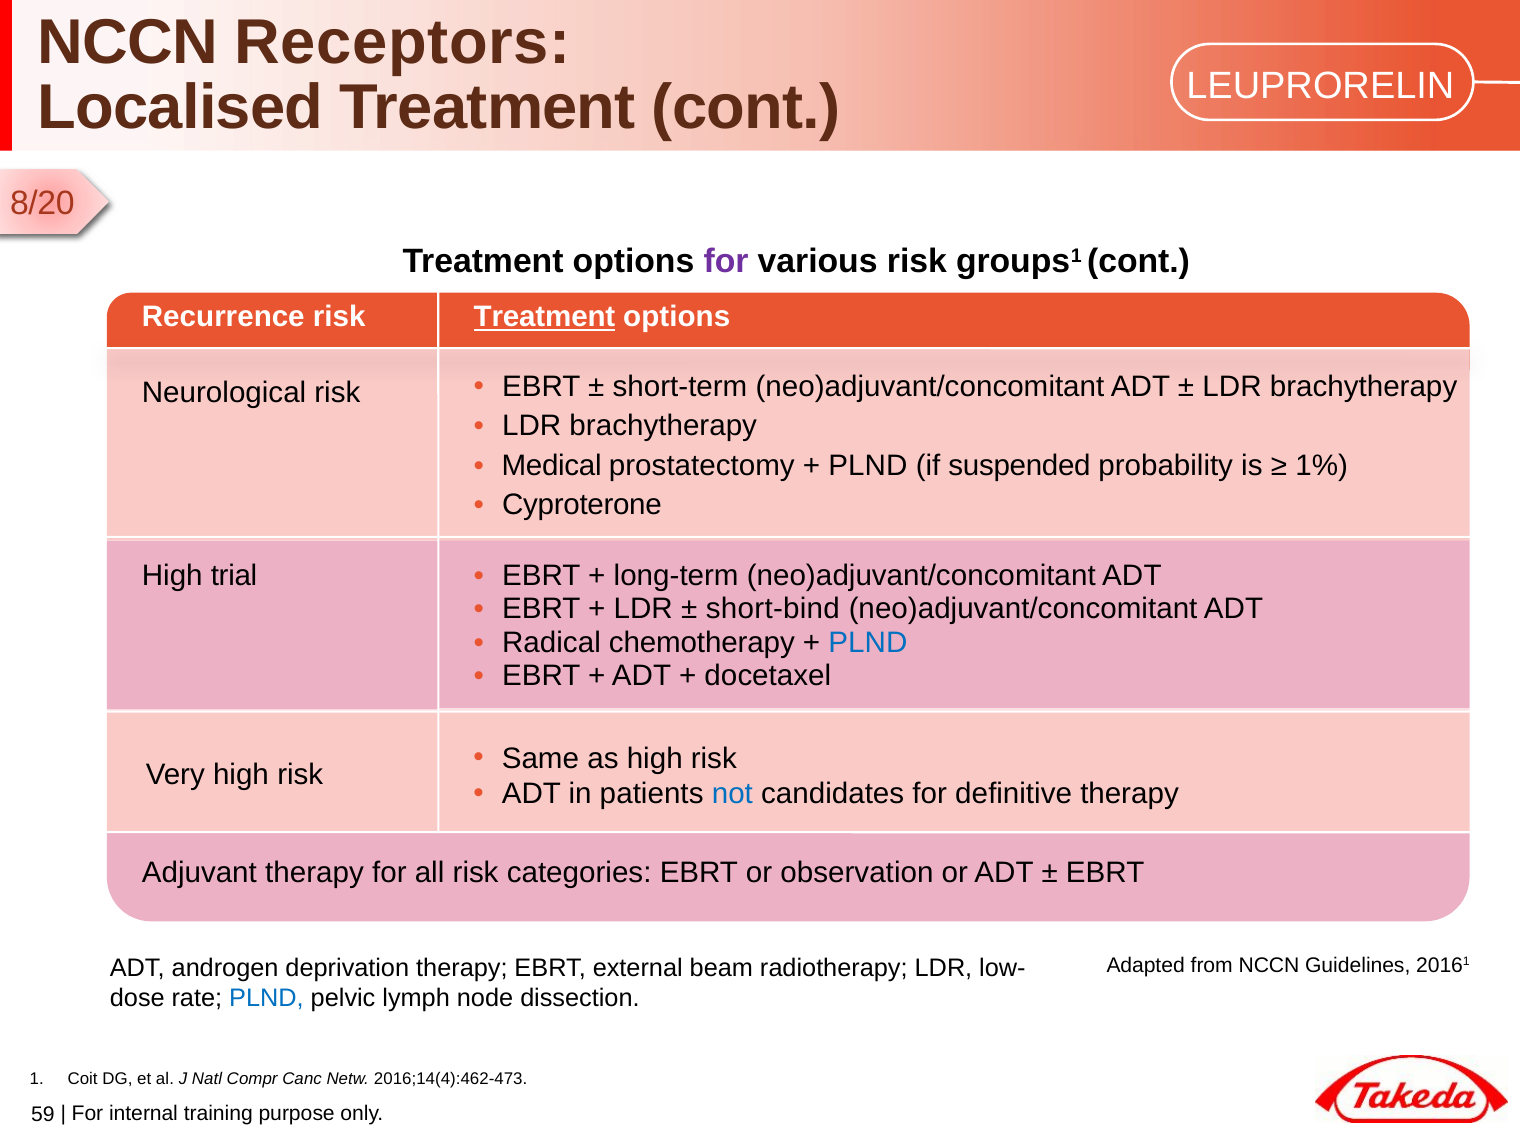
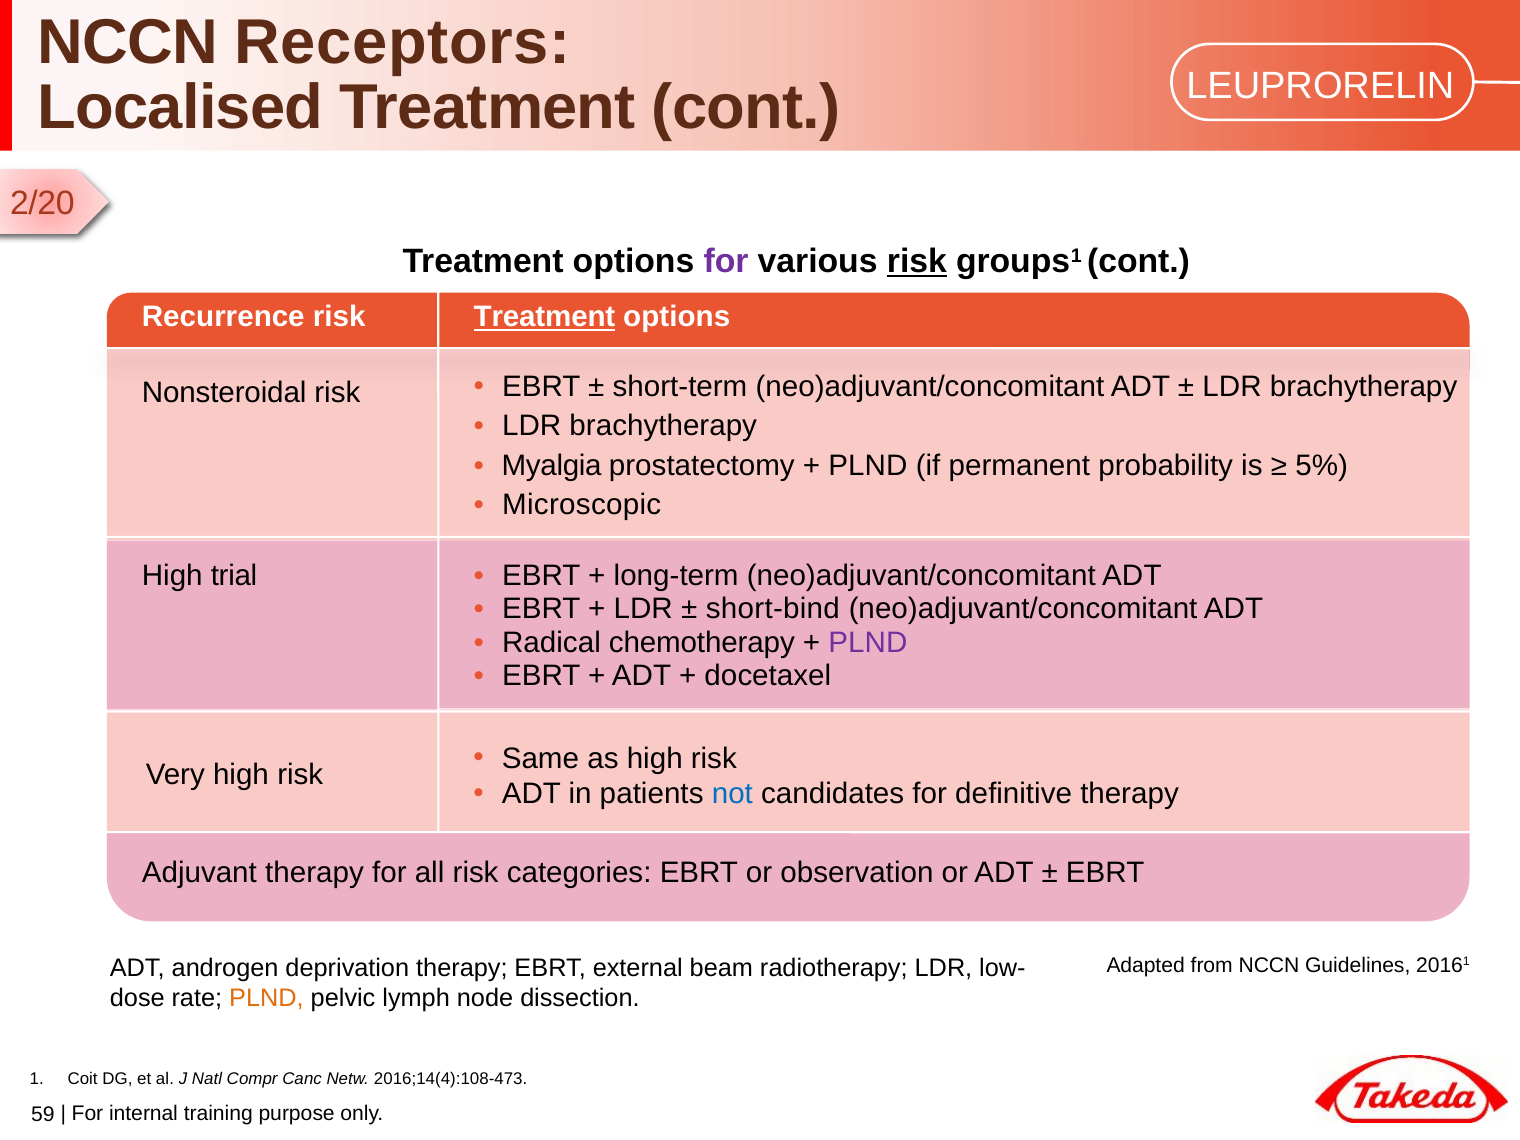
8/20: 8/20 -> 2/20
risk at (917, 261) underline: none -> present
Neurological: Neurological -> Nonsteroidal
Medical: Medical -> Myalgia
suspended: suspended -> permanent
1%: 1% -> 5%
Cyproterone: Cyproterone -> Microscopic
PLND at (868, 642) colour: blue -> purple
PLND at (266, 998) colour: blue -> orange
2016;14(4):462-473: 2016;14(4):462-473 -> 2016;14(4):108-473
